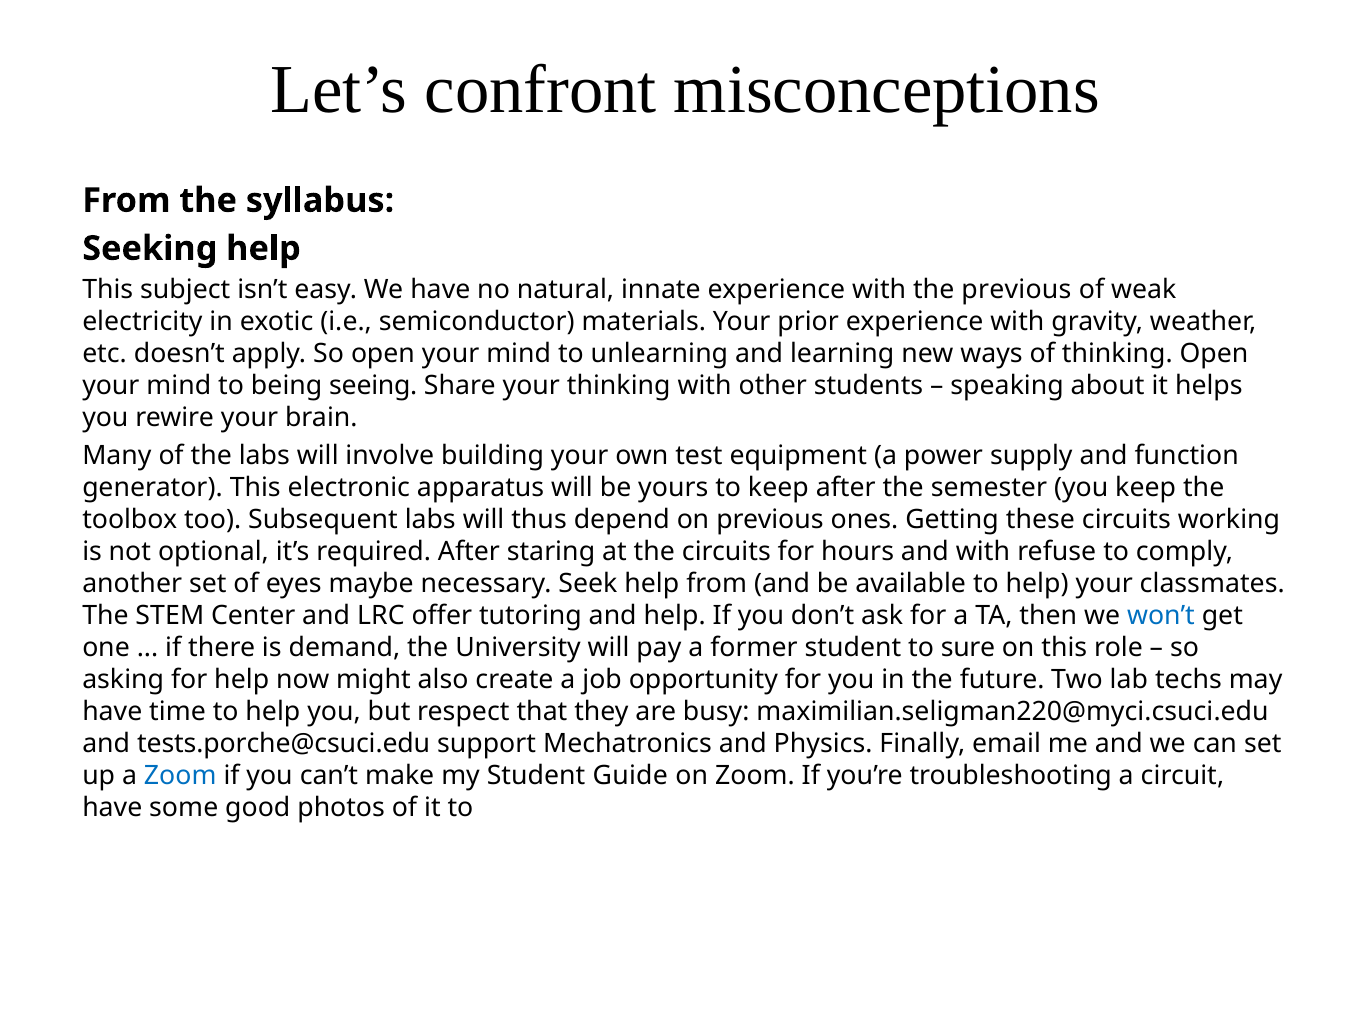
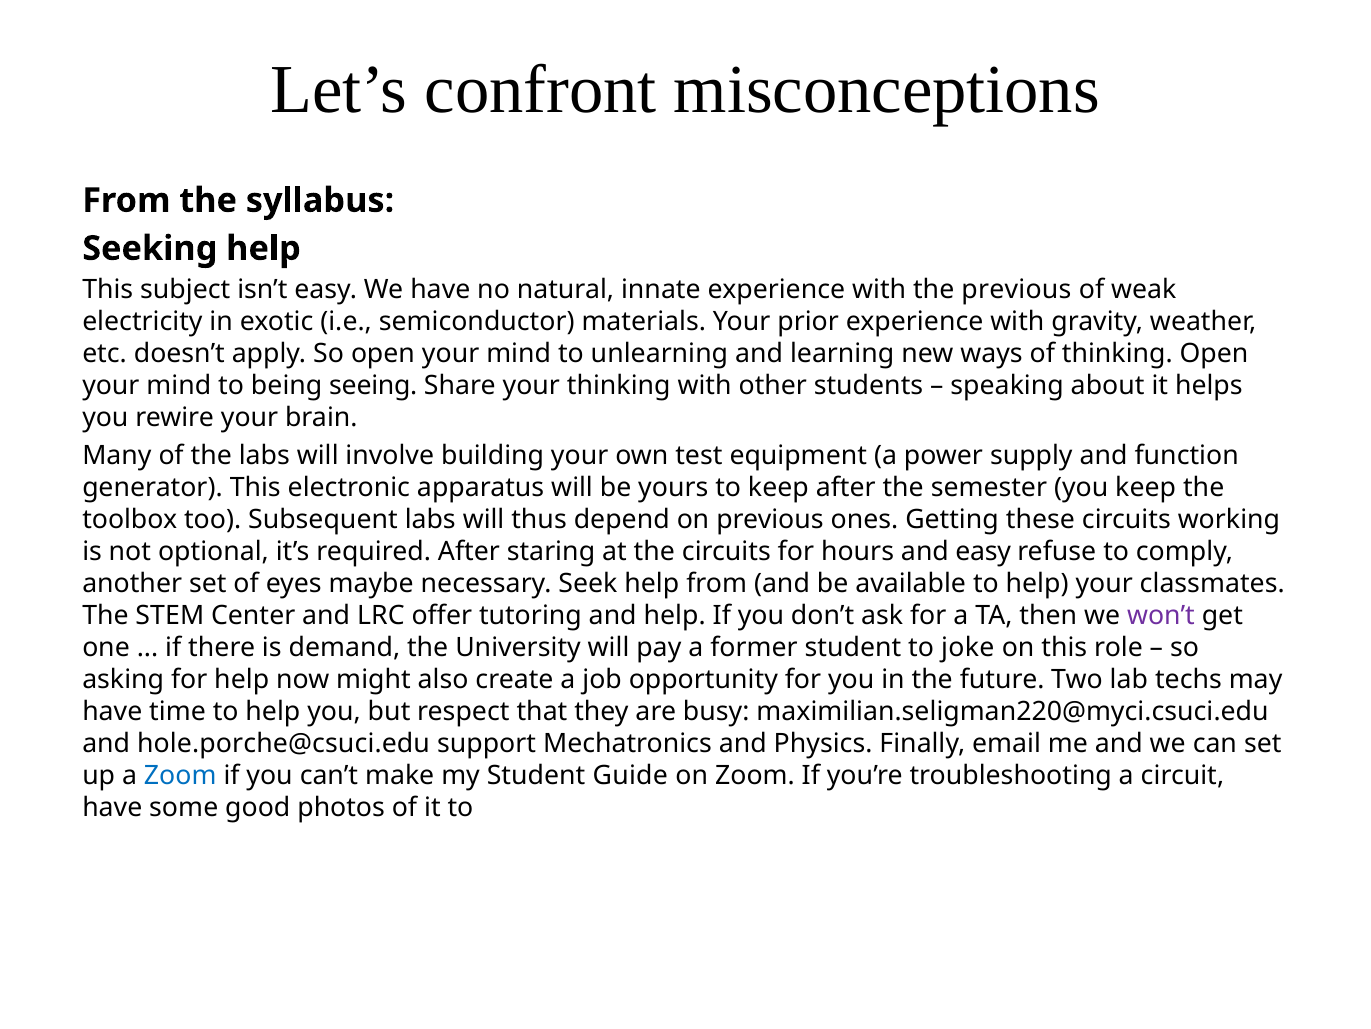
and with: with -> easy
won’t colour: blue -> purple
sure: sure -> joke
tests.porche@csuci.edu: tests.porche@csuci.edu -> hole.porche@csuci.edu
